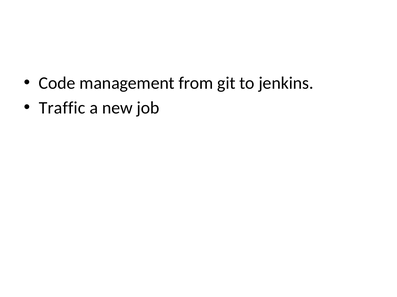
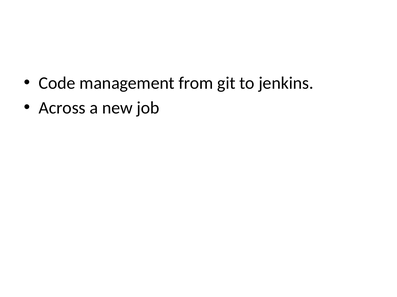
Traffic: Traffic -> Across
